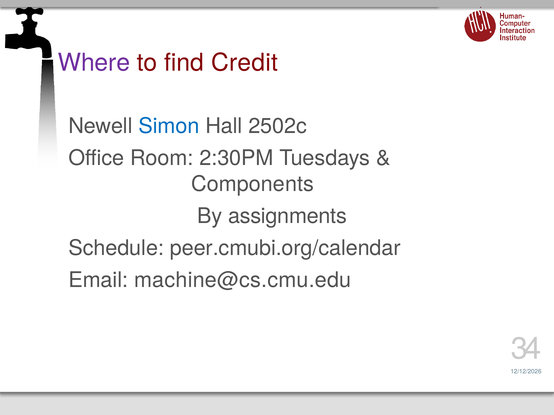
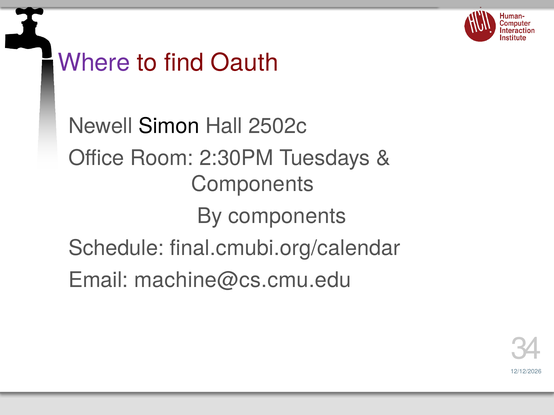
Credit: Credit -> Oauth
Simon colour: blue -> black
By assignments: assignments -> components
peer.cmubi.org/calendar: peer.cmubi.org/calendar -> final.cmubi.org/calendar
